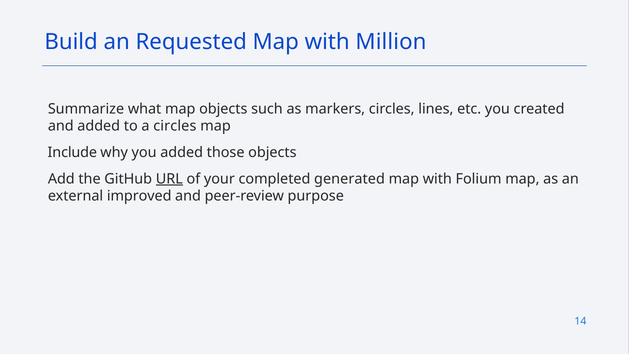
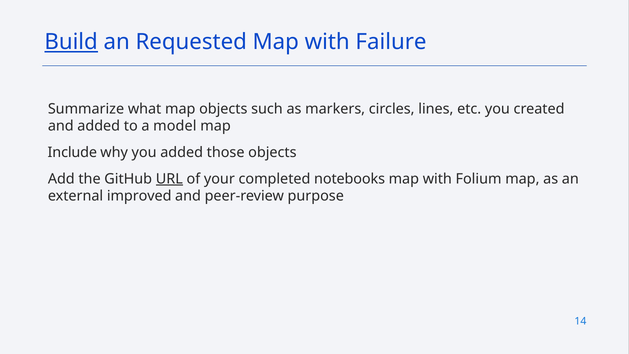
Build underline: none -> present
Million: Million -> Failure
a circles: circles -> model
generated: generated -> notebooks
